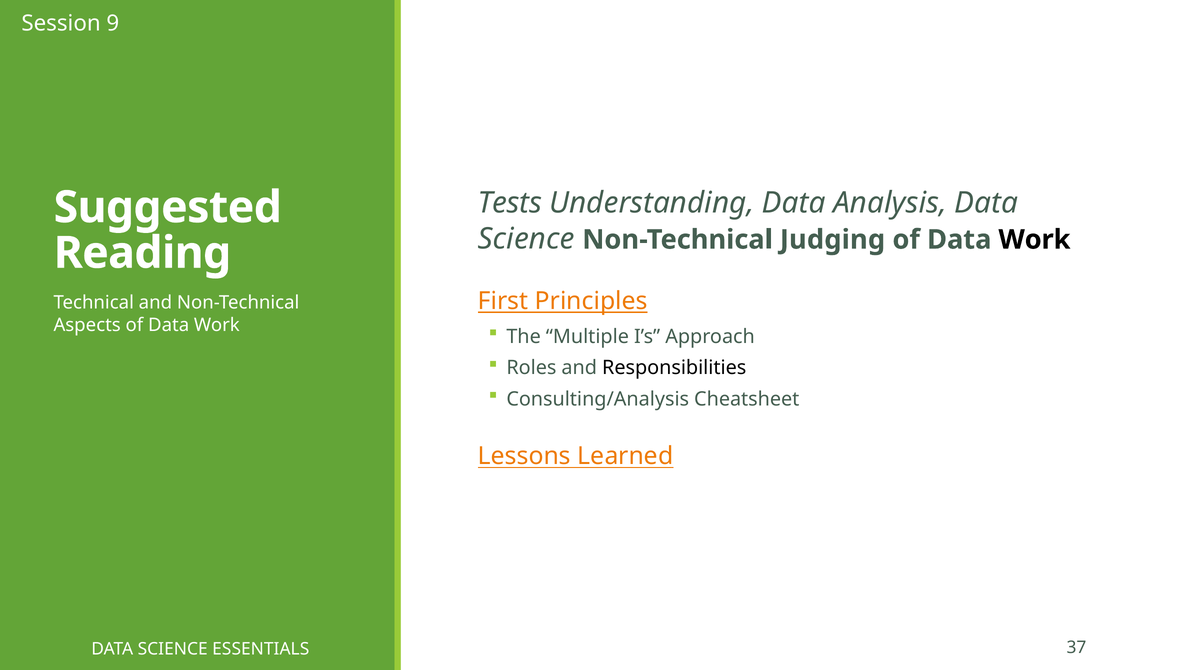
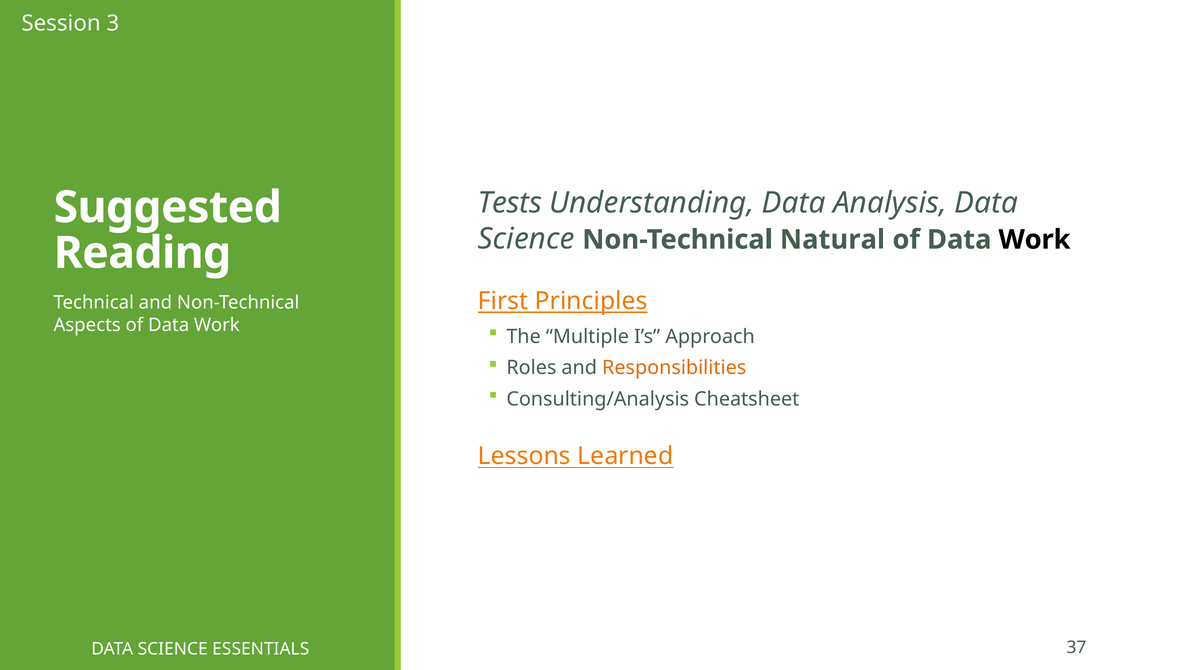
9: 9 -> 3
Judging: Judging -> Natural
Responsibilities colour: black -> orange
